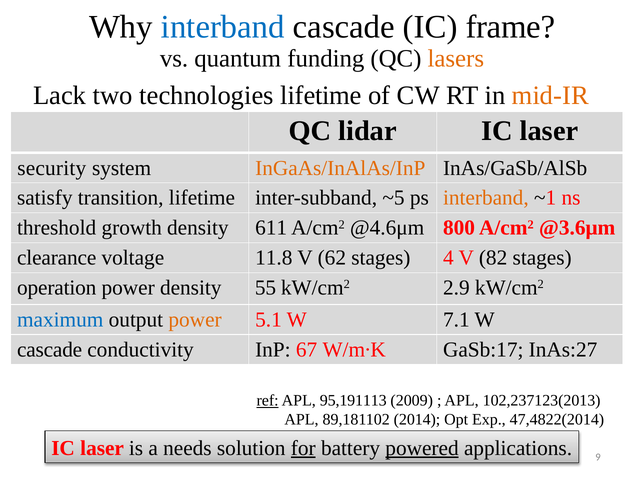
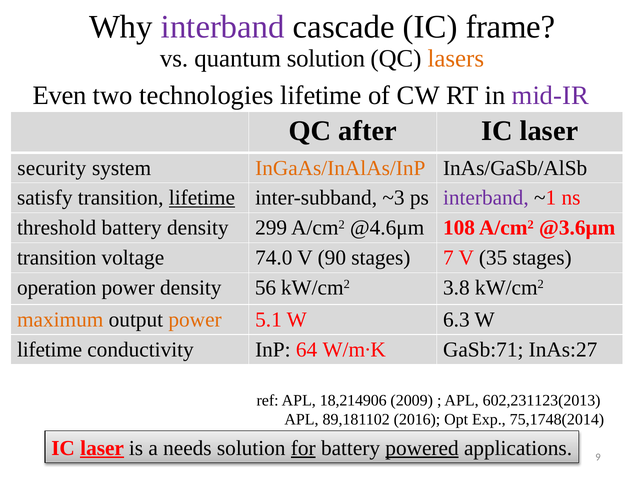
interband at (223, 27) colour: blue -> purple
quantum funding: funding -> solution
Lack: Lack -> Even
mid-IR colour: orange -> purple
lidar: lidar -> after
lifetime at (202, 198) underline: none -> present
~5: ~5 -> ~3
interband at (486, 198) colour: orange -> purple
threshold growth: growth -> battery
611: 611 -> 299
800: 800 -> 108
clearance at (57, 258): clearance -> transition
11.8: 11.8 -> 74.0
62: 62 -> 90
4: 4 -> 7
82: 82 -> 35
55: 55 -> 56
2.9: 2.9 -> 3.8
maximum colour: blue -> orange
7.1: 7.1 -> 6.3
cascade at (50, 350): cascade -> lifetime
67: 67 -> 64
GaSb:17: GaSb:17 -> GaSb:71
ref underline: present -> none
95,191113: 95,191113 -> 18,214906
102,237123(2013: 102,237123(2013 -> 602,231123(2013
2014: 2014 -> 2016
47,4822(2014: 47,4822(2014 -> 75,1748(2014
laser at (102, 448) underline: none -> present
